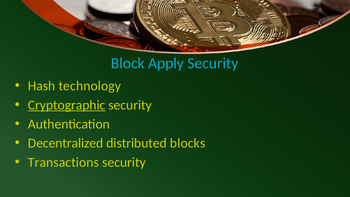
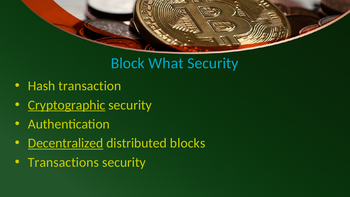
Apply: Apply -> What
technology: technology -> transaction
Decentralized underline: none -> present
